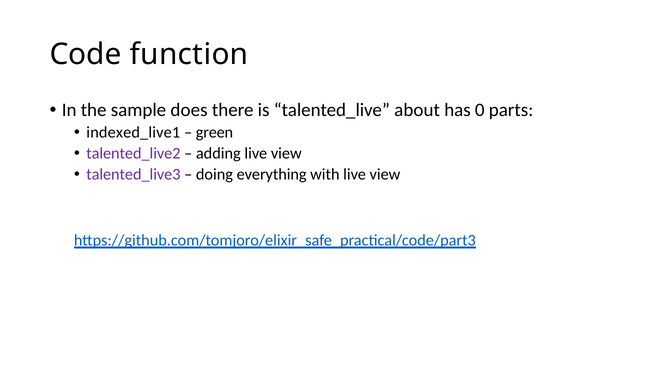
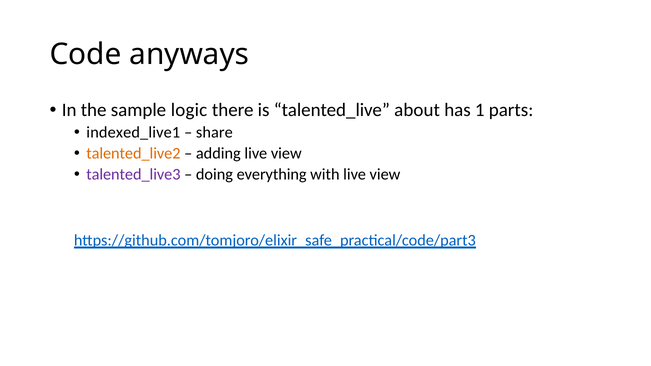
function: function -> anyways
does: does -> logic
0: 0 -> 1
green: green -> share
talented_live2 colour: purple -> orange
